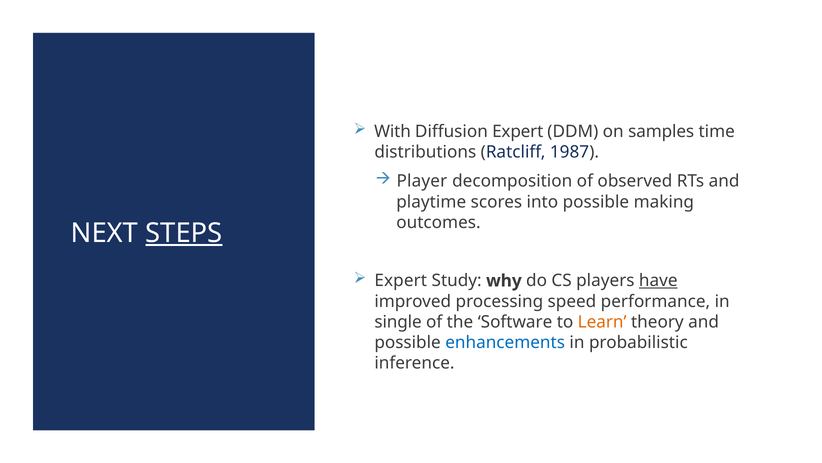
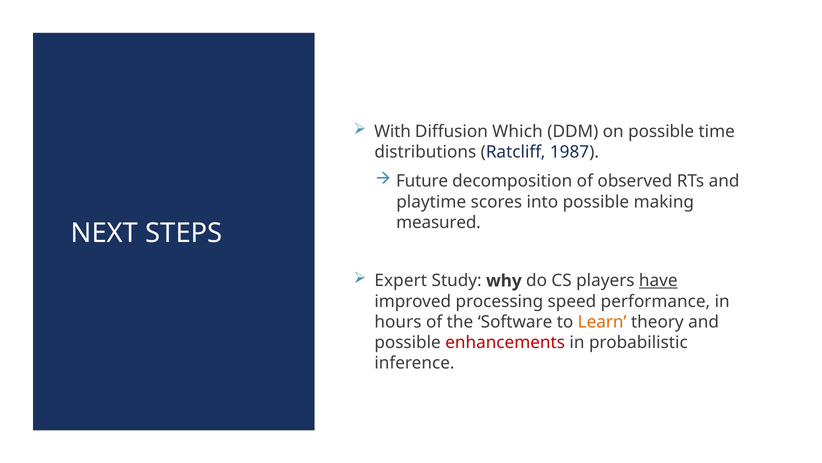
Diffusion Expert: Expert -> Which
on samples: samples -> possible
Player: Player -> Future
outcomes: outcomes -> measured
STEPS underline: present -> none
single: single -> hours
enhancements colour: blue -> red
